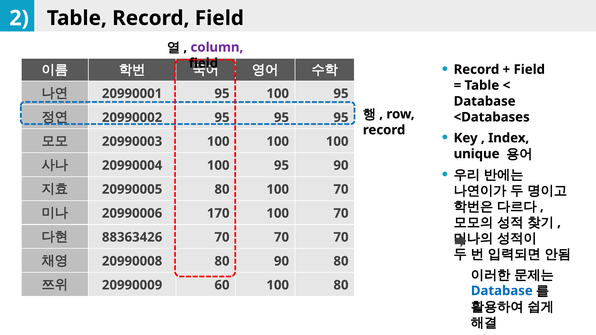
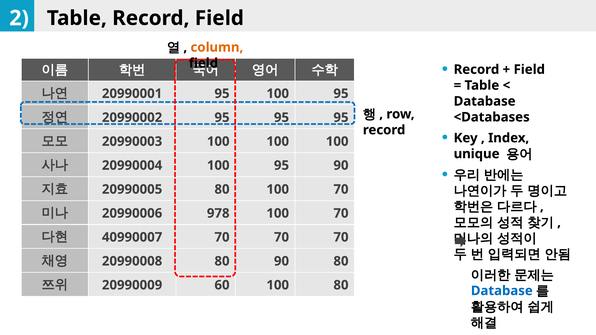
column colour: purple -> orange
170: 170 -> 978
88363426: 88363426 -> 40990007
